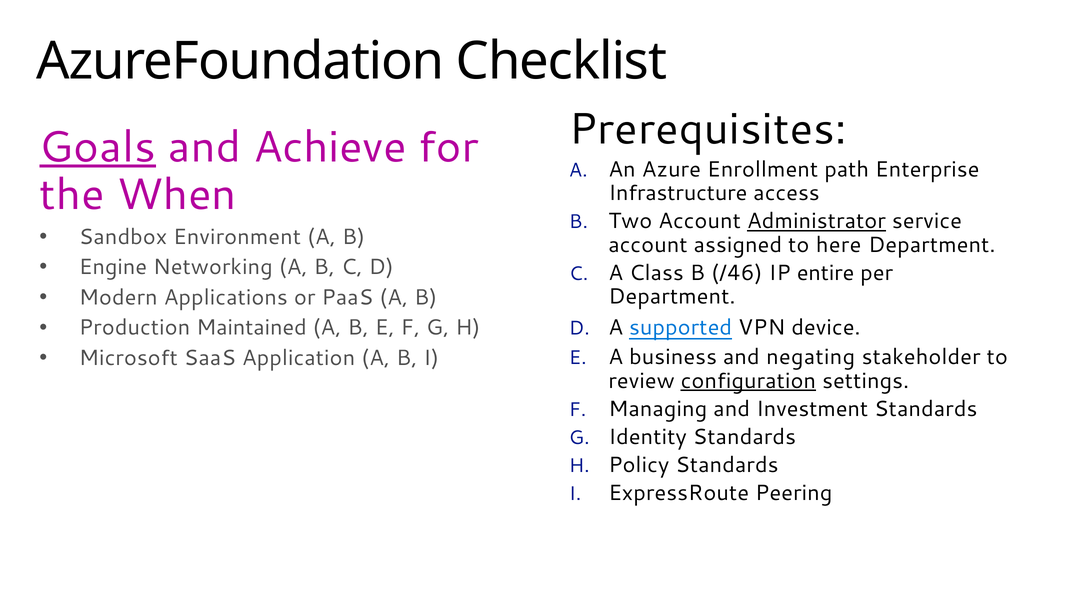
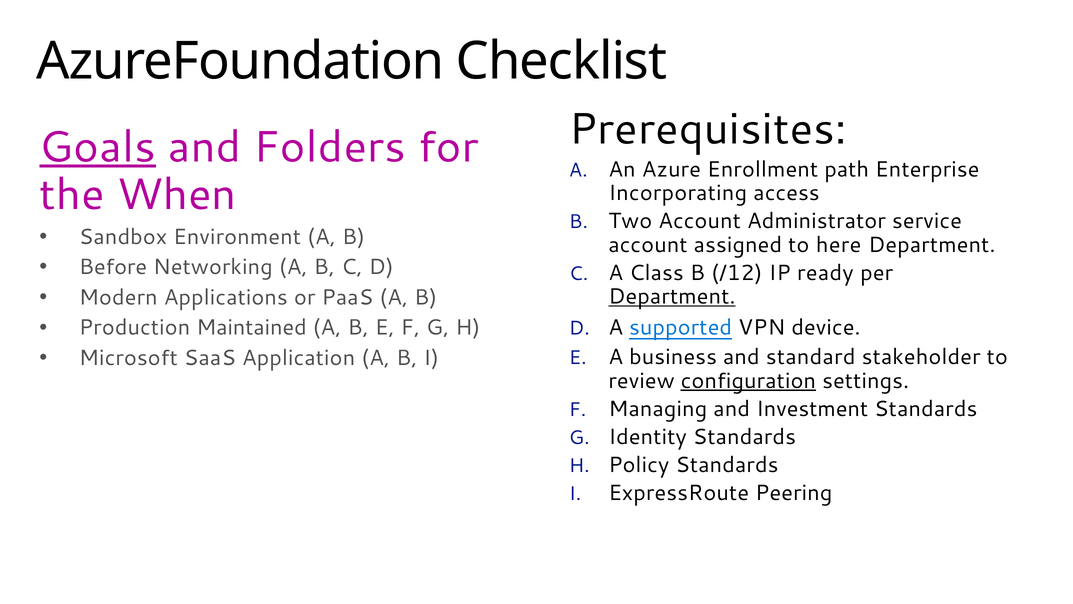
Achieve: Achieve -> Folders
Infrastructure: Infrastructure -> Incorporating
Administrator underline: present -> none
Engine: Engine -> Before
/46: /46 -> /12
entire: entire -> ready
Department at (672, 296) underline: none -> present
negating: negating -> standard
